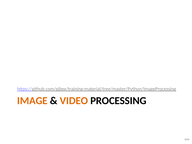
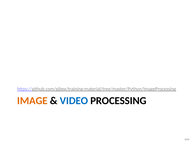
VIDEO colour: orange -> blue
